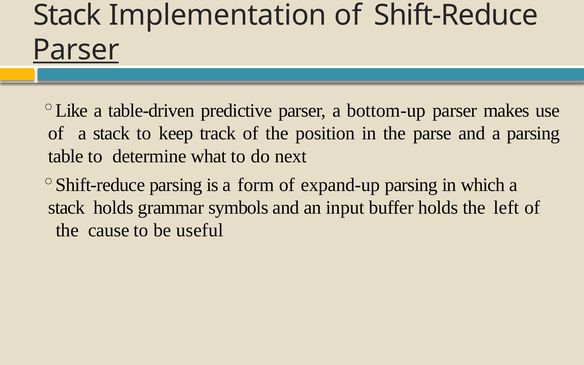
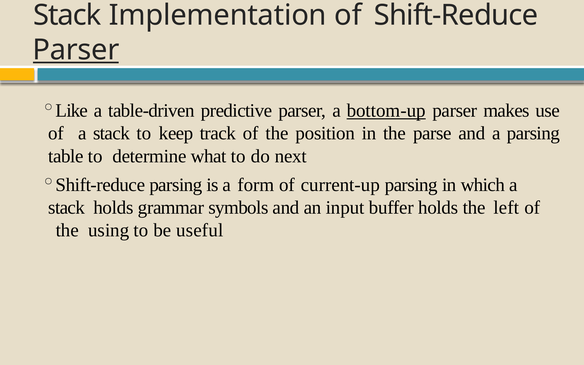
bottom-up underline: none -> present
expand-up: expand-up -> current-up
cause: cause -> using
